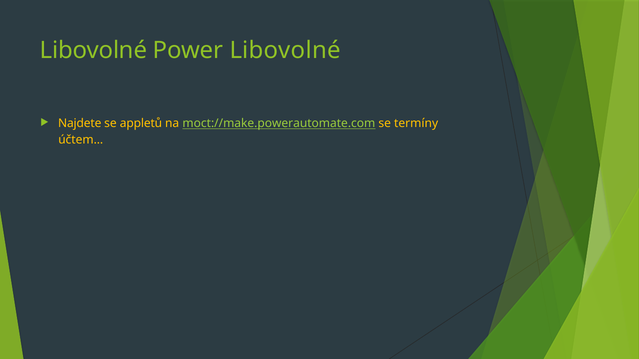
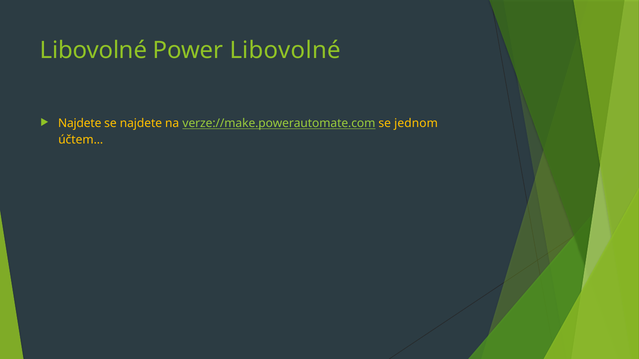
se appletů: appletů -> najdete
moct://make.powerautomate.com: moct://make.powerautomate.com -> verze://make.powerautomate.com
termíny: termíny -> jednom
